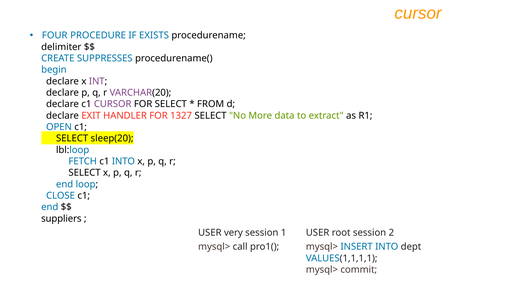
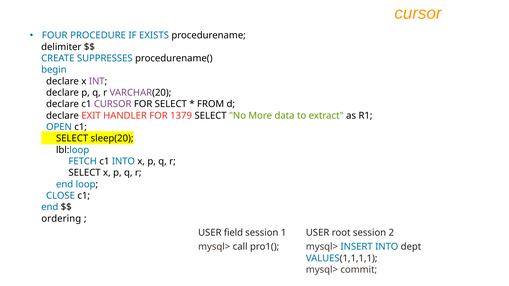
1327: 1327 -> 1379
suppliers: suppliers -> ordering
very: very -> field
